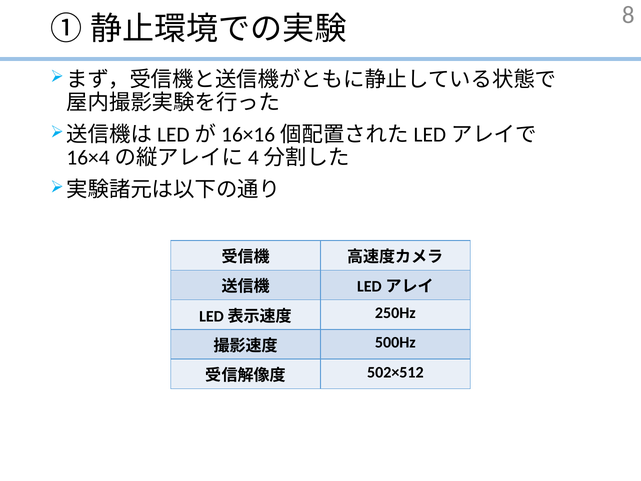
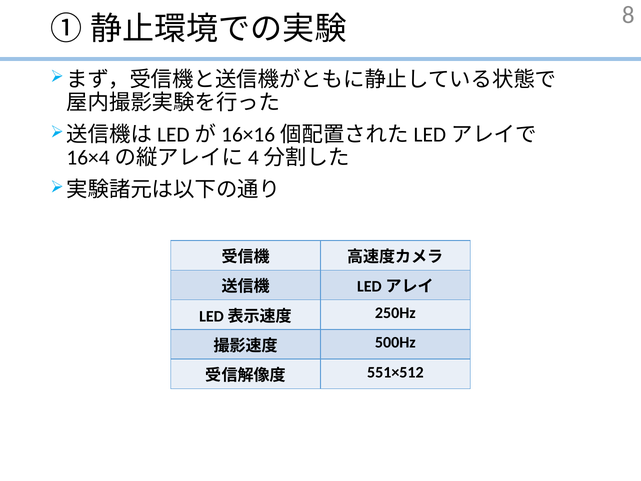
502×512: 502×512 -> 551×512
